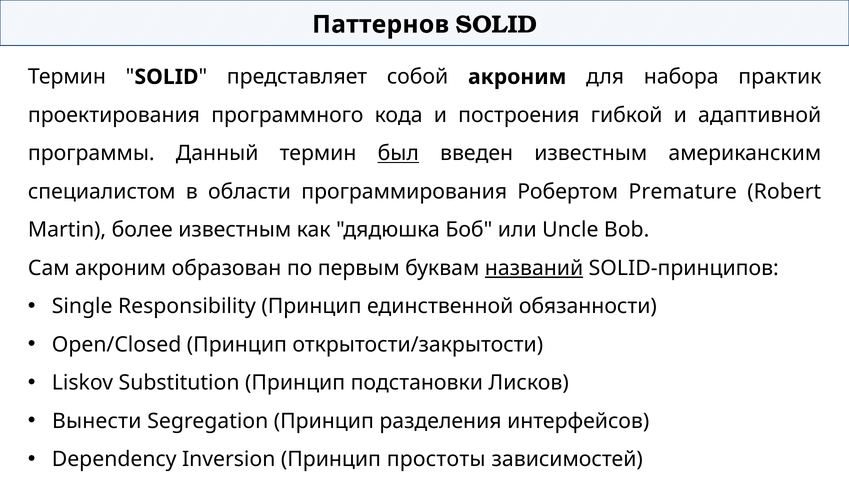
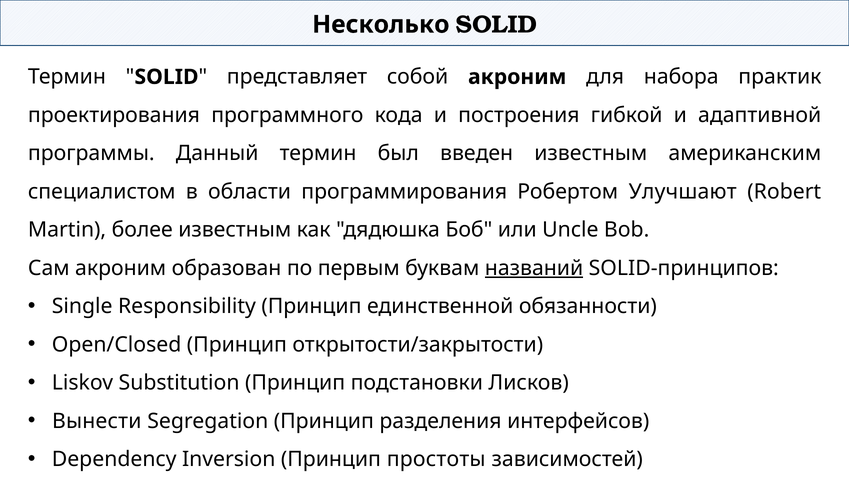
Паттернов: Паттернов -> Несколько
был underline: present -> none
Premature: Premature -> Улучшают
